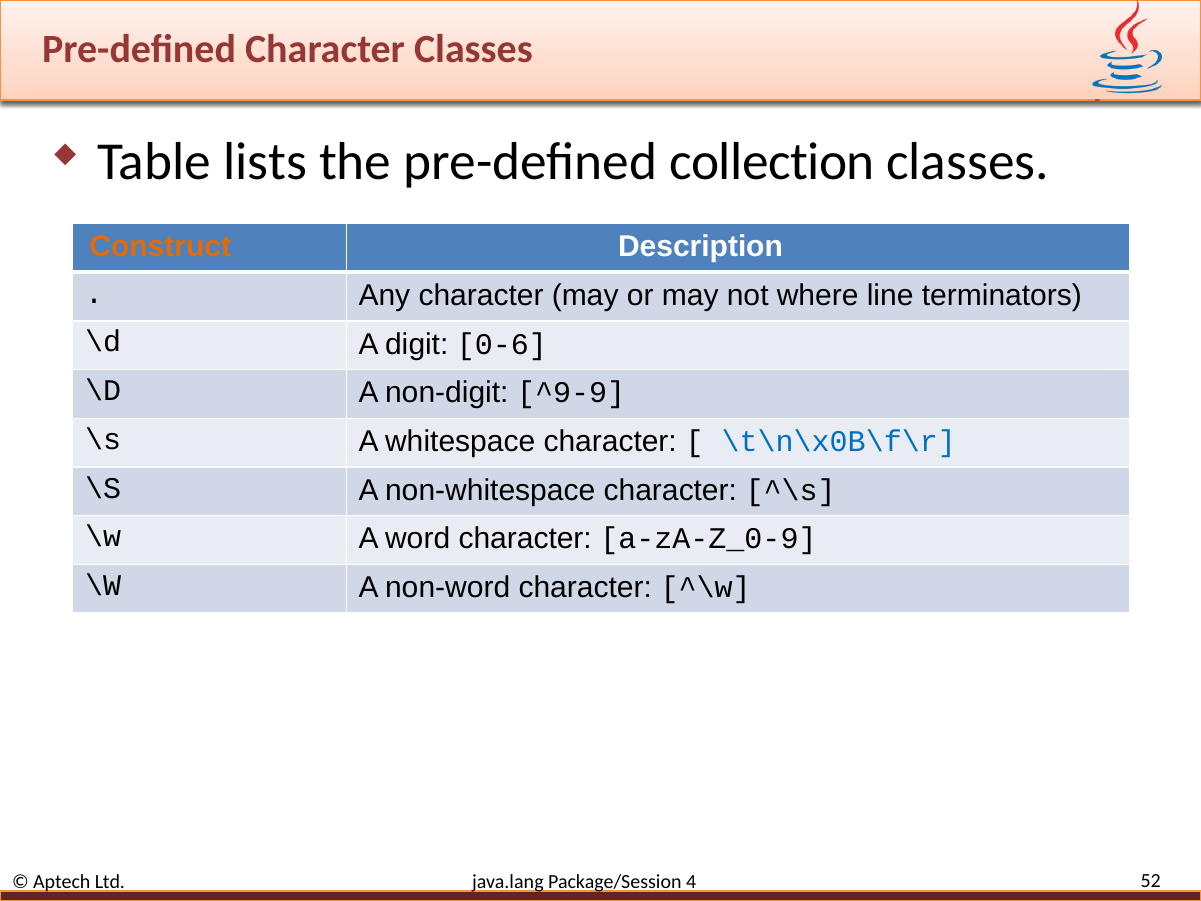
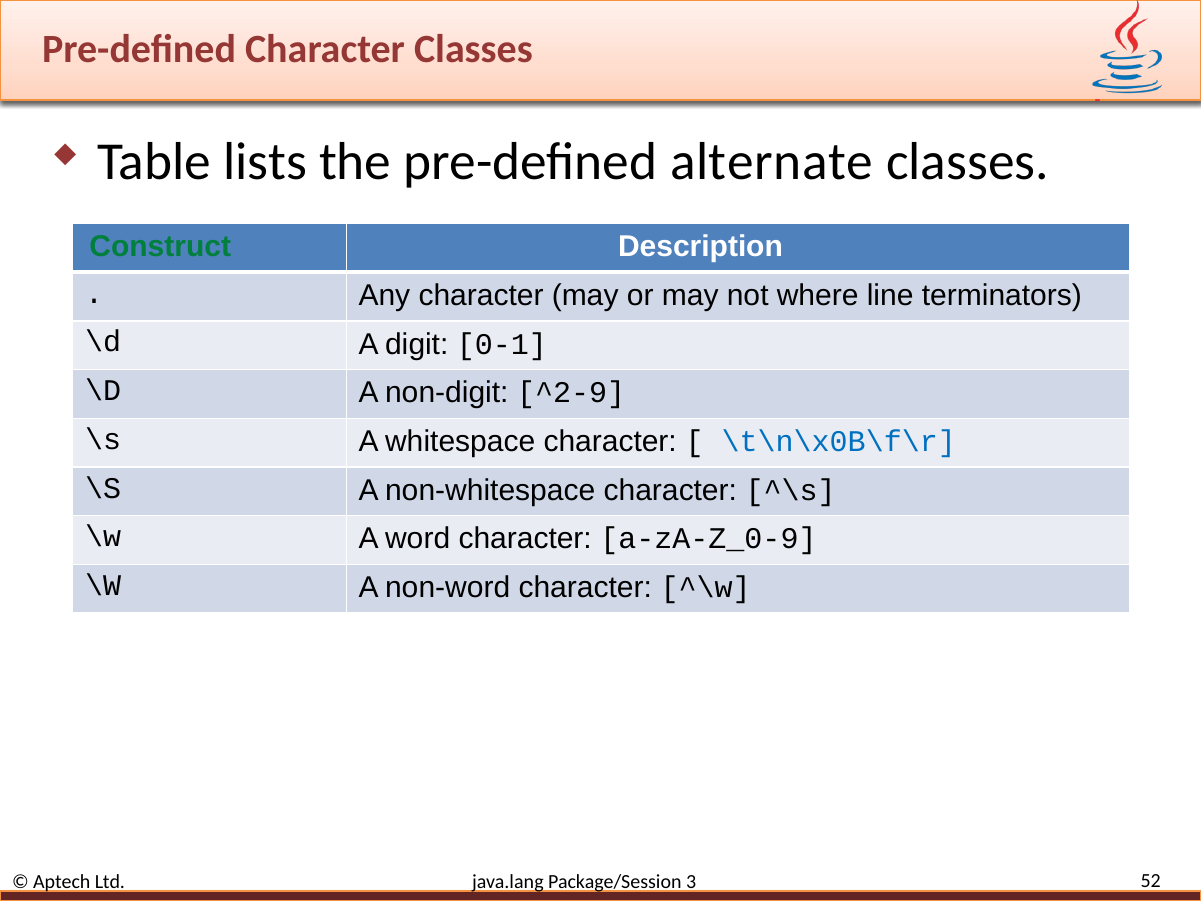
collection: collection -> alternate
Construct colour: orange -> green
0-6: 0-6 -> 0-1
^9-9: ^9-9 -> ^2-9
4: 4 -> 3
